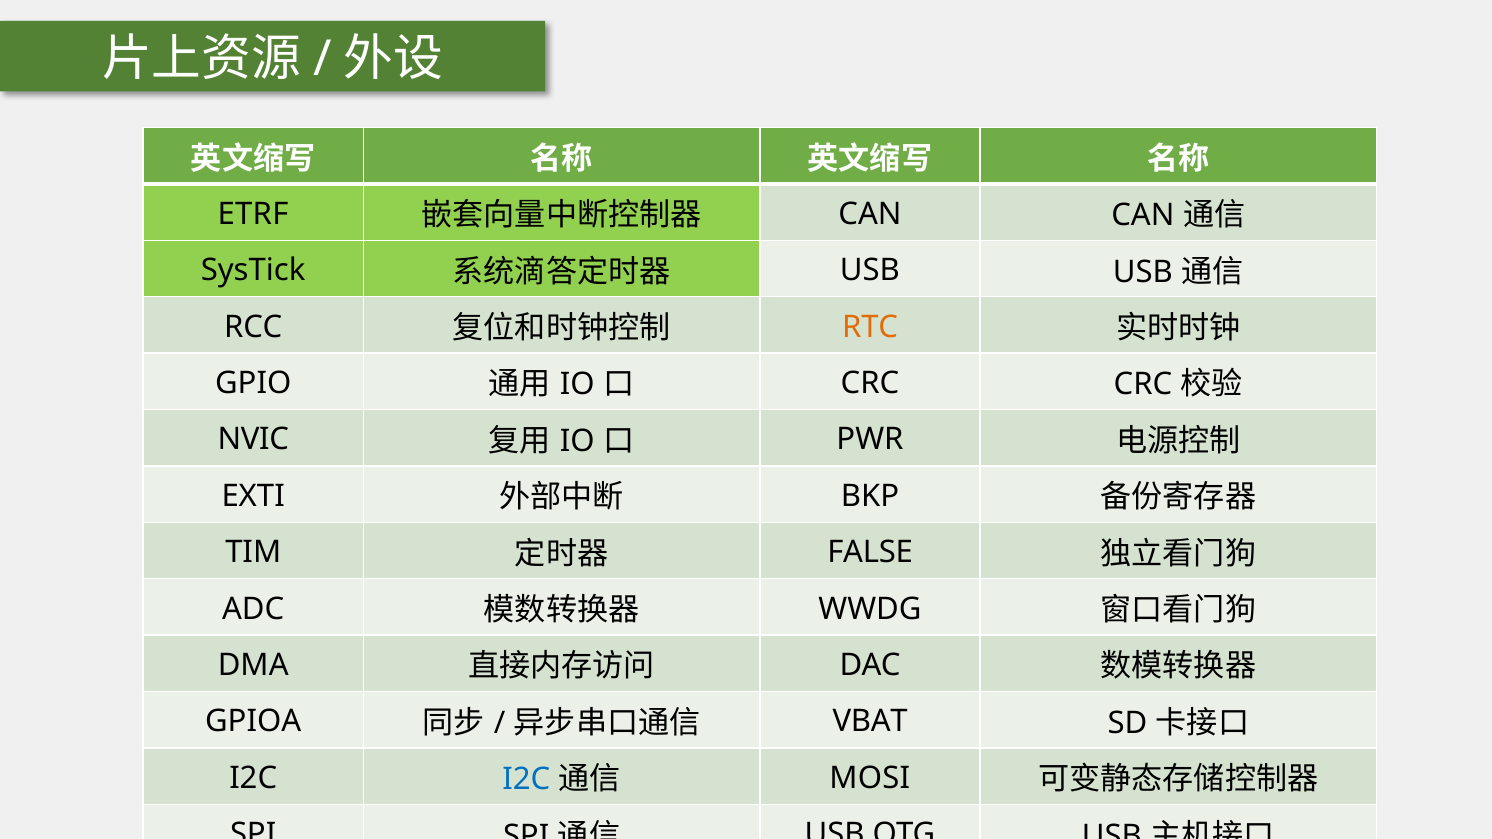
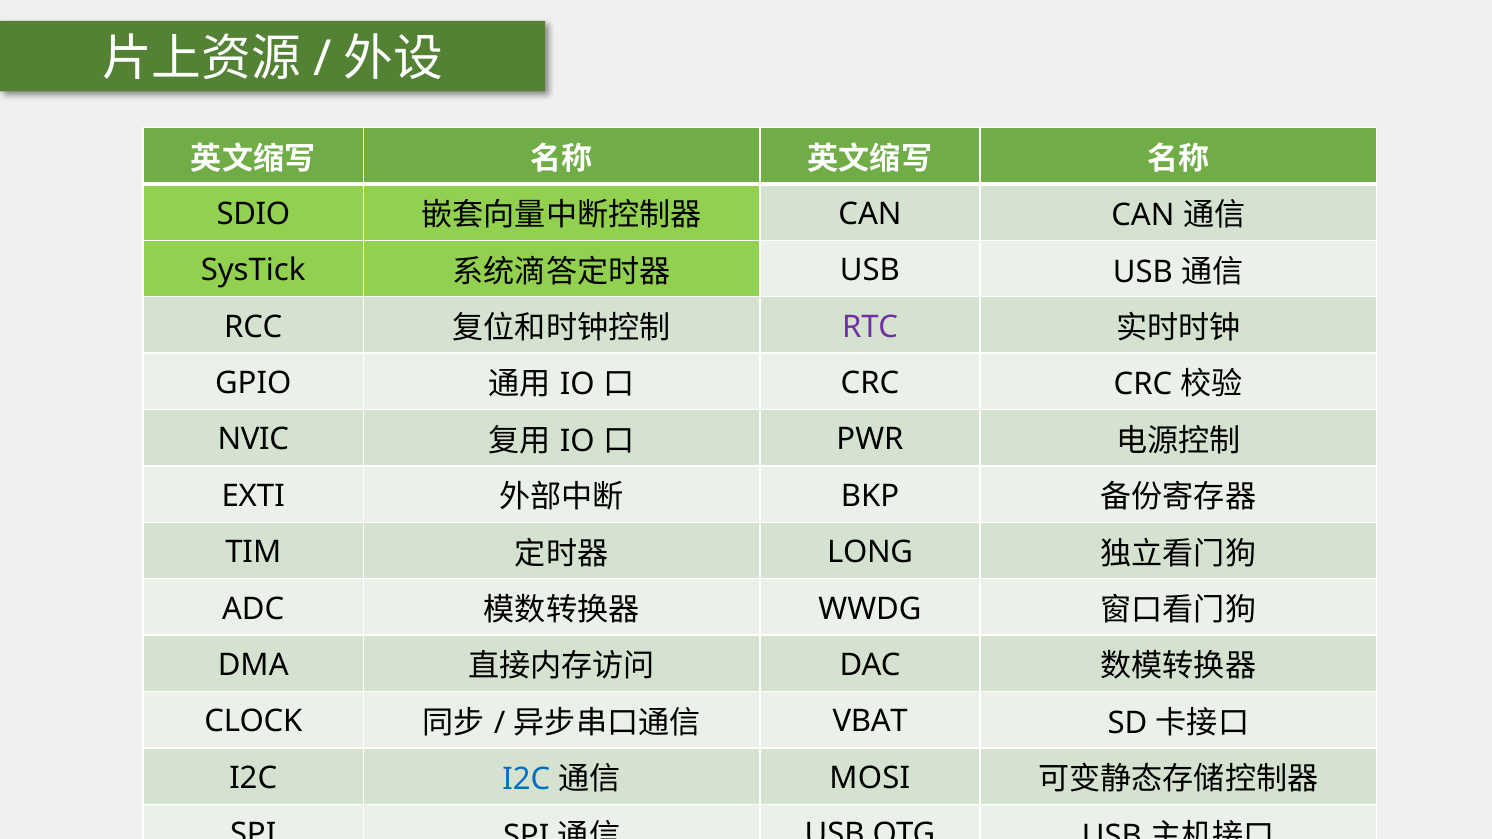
ETRF: ETRF -> SDIO
RTC colour: orange -> purple
FALSE: FALSE -> LONG
GPIOA: GPIOA -> CLOCK
